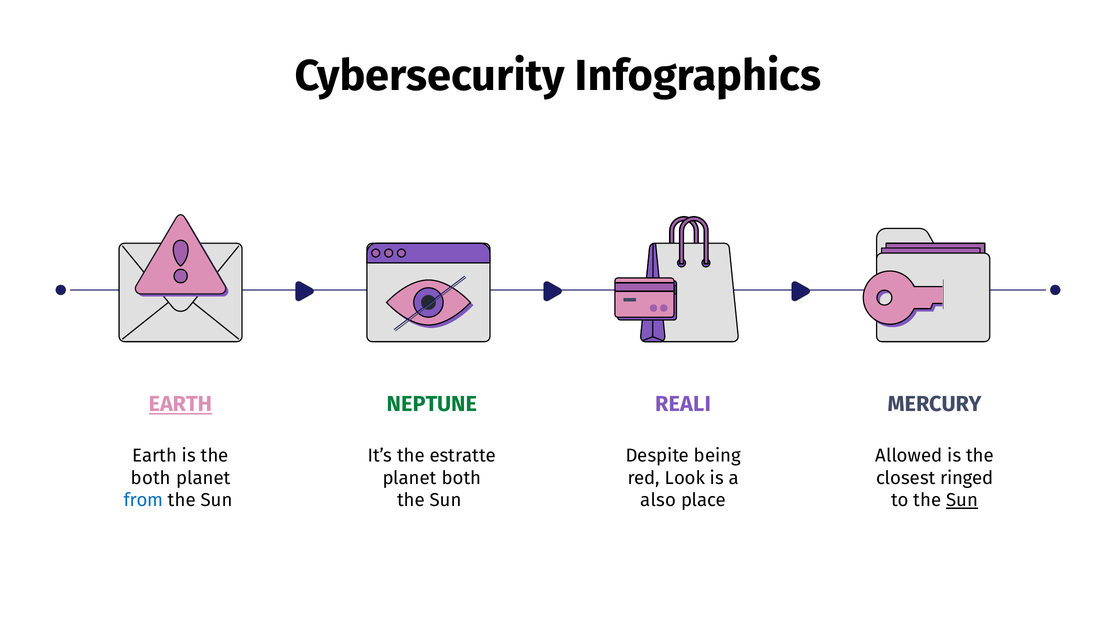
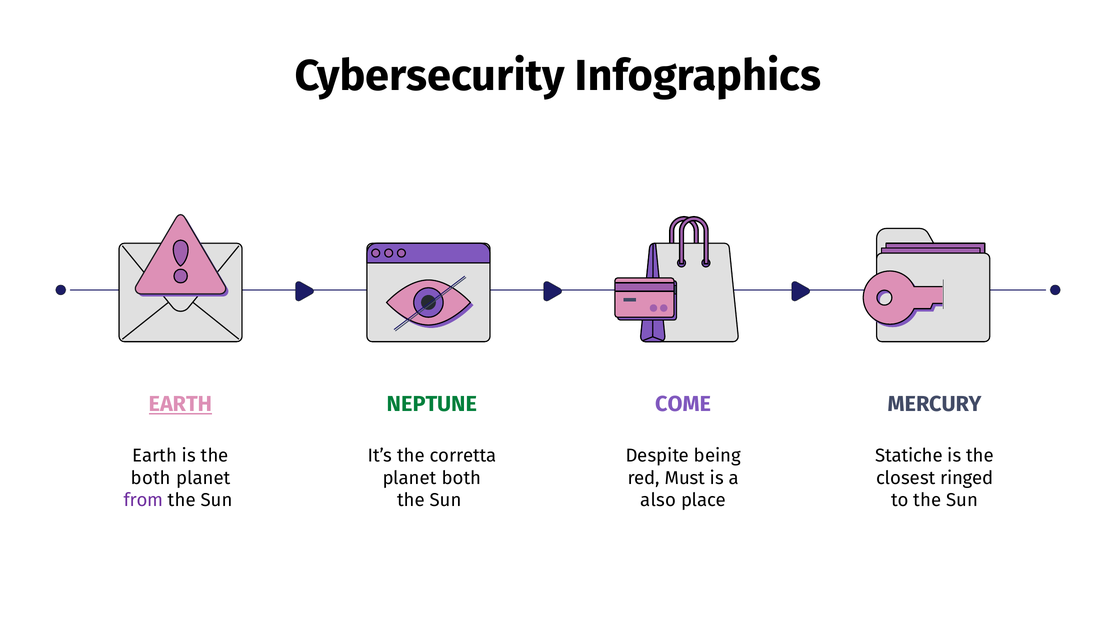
REALI: REALI -> COME
estratte: estratte -> corretta
Allowed: Allowed -> Statiche
Look: Look -> Must
from colour: blue -> purple
Sun at (962, 500) underline: present -> none
